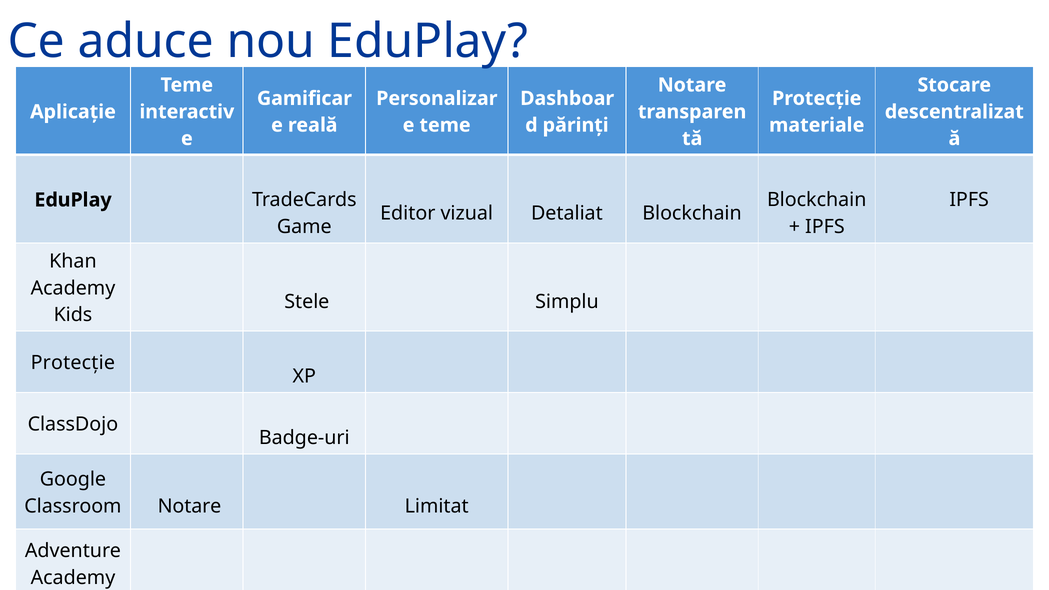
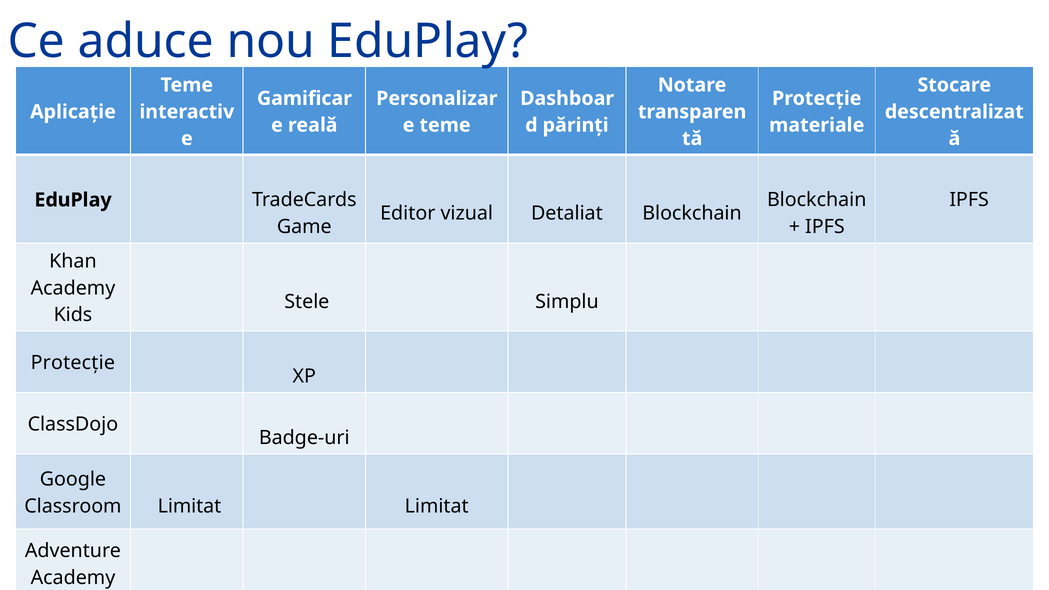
Notare at (189, 506): Notare -> Limitat
